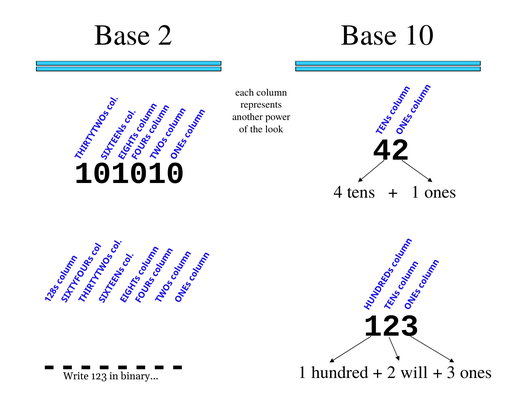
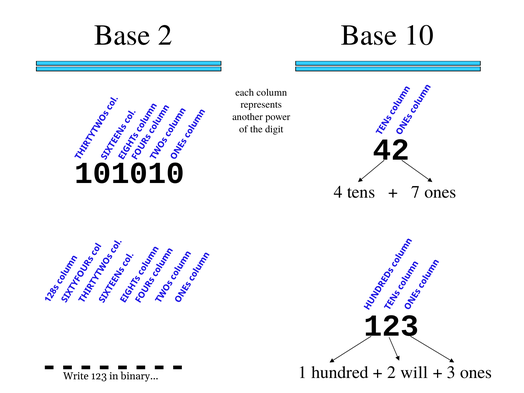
look: look -> digit
1 at (416, 192): 1 -> 7
